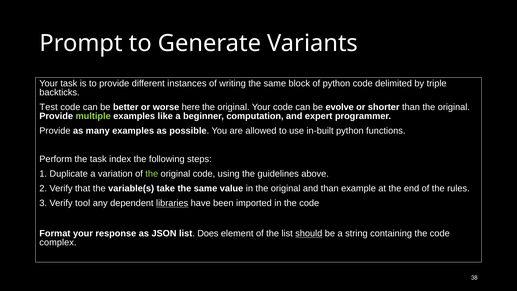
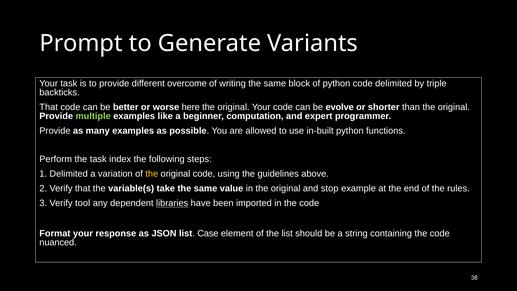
instances: instances -> overcome
Test at (49, 107): Test -> That
1 Duplicate: Duplicate -> Delimited
the at (152, 174) colour: light green -> yellow
and than: than -> stop
Does: Does -> Case
should underline: present -> none
complex: complex -> nuanced
